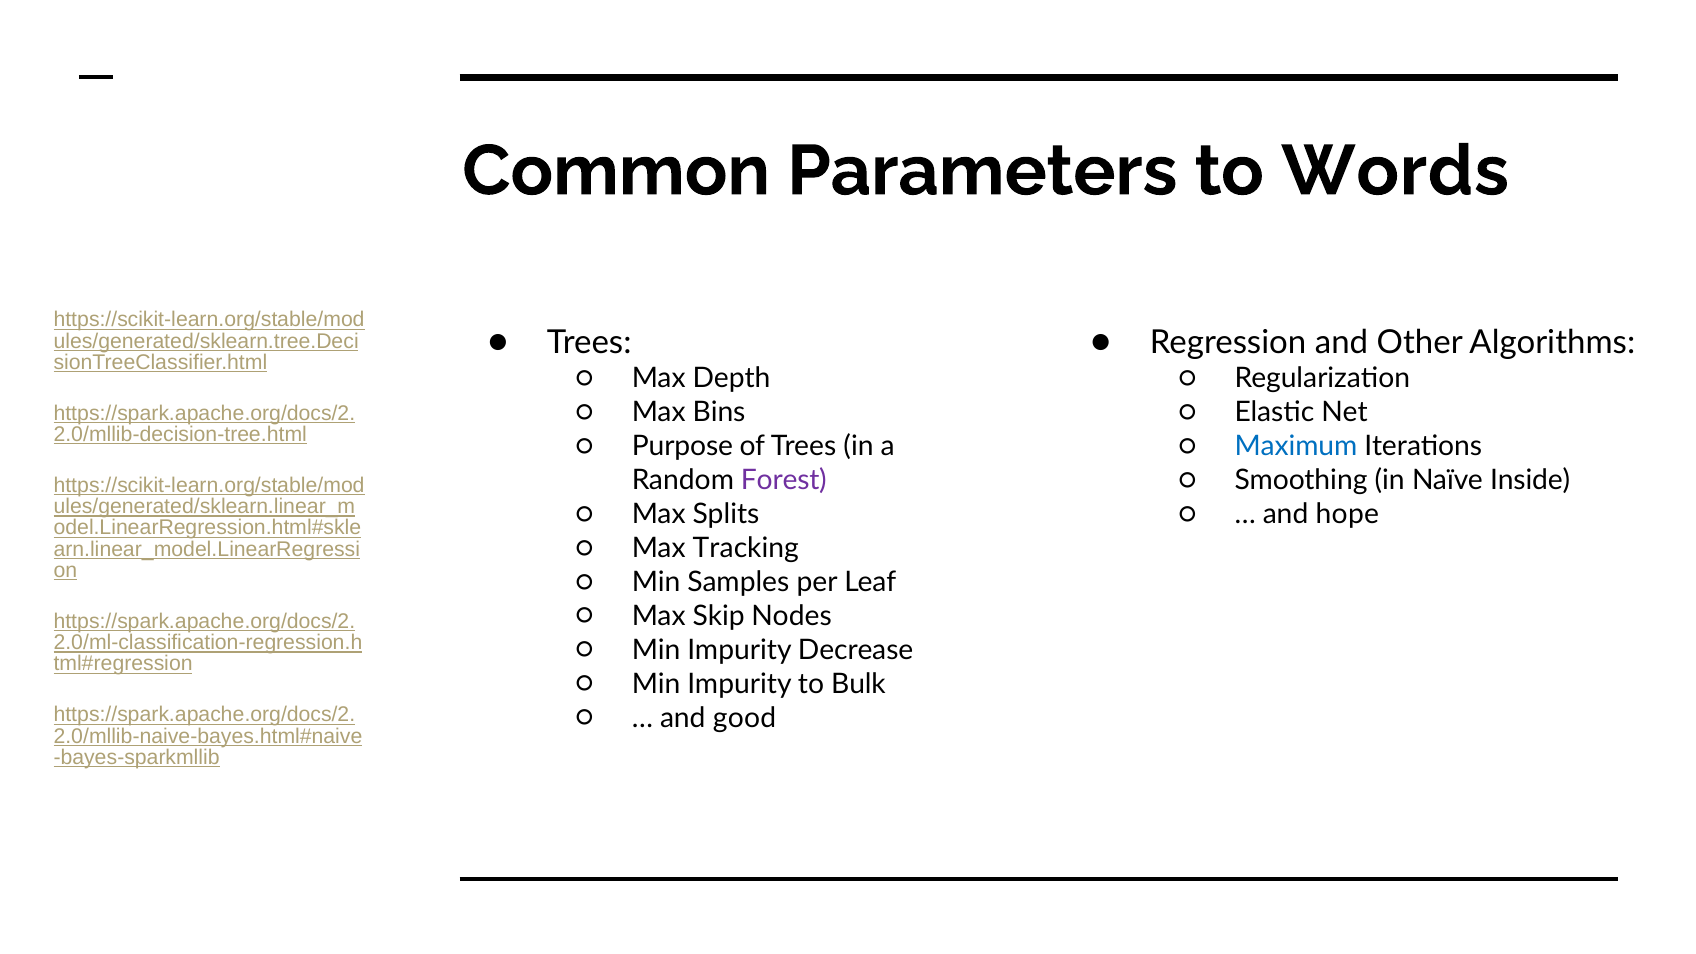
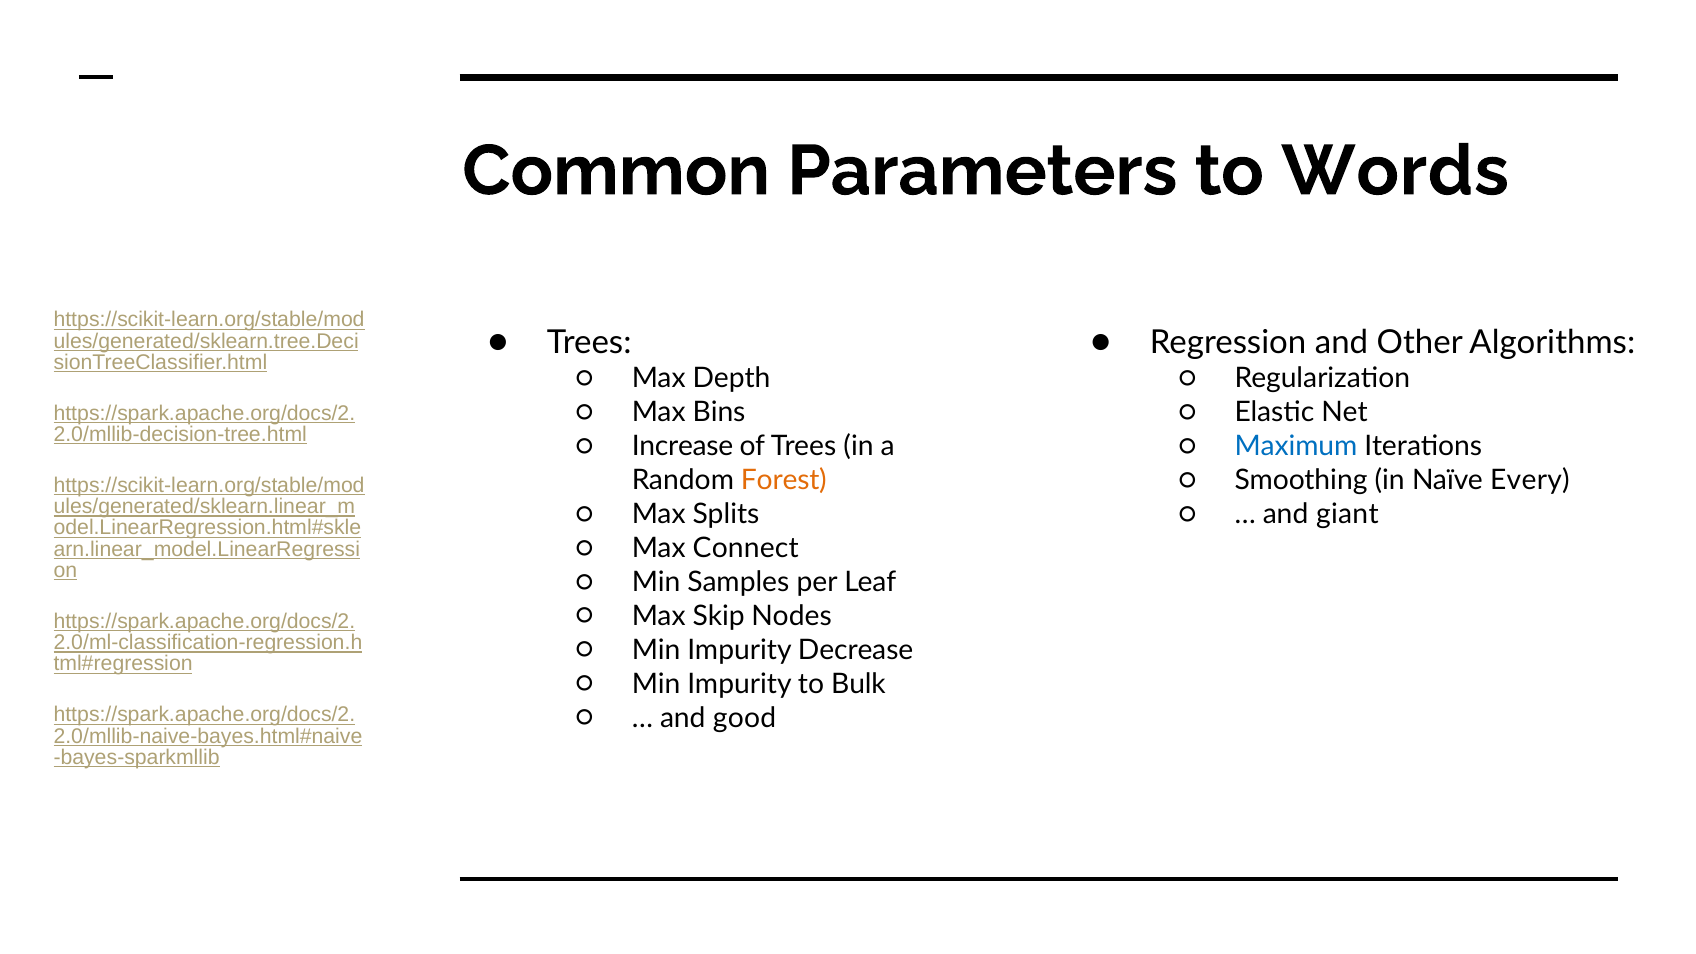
Purpose: Purpose -> Increase
Inside: Inside -> Every
Forest colour: purple -> orange
hope: hope -> giant
Tracking: Tracking -> Connect
